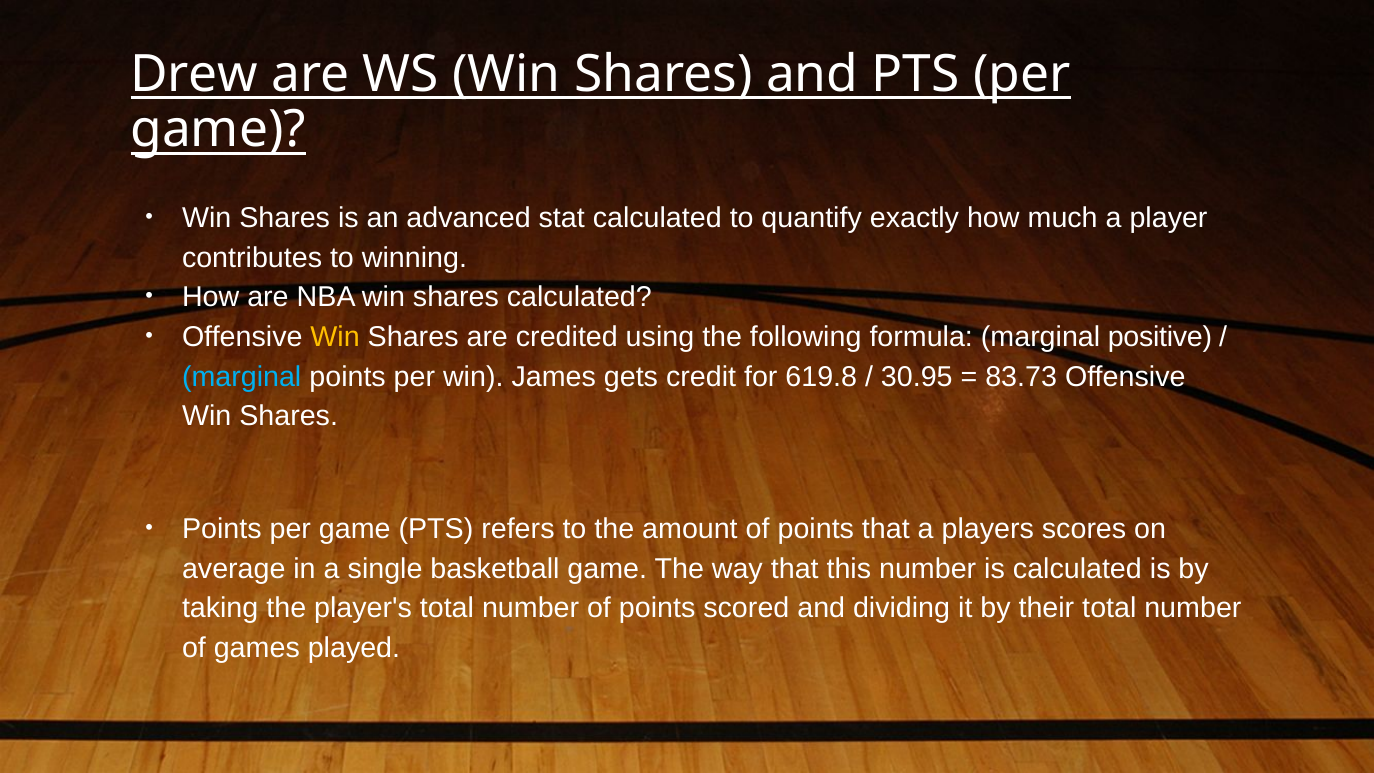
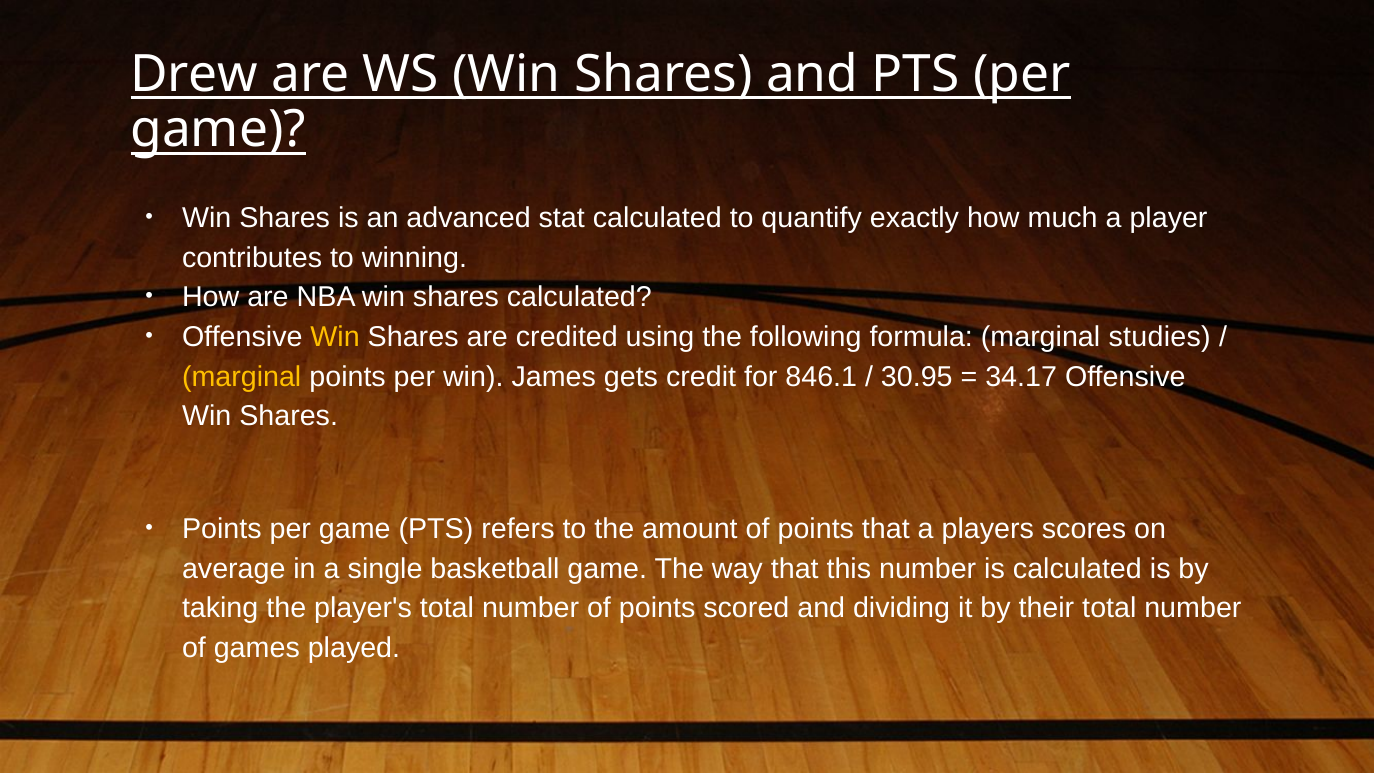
positive: positive -> studies
marginal at (242, 376) colour: light blue -> yellow
619.8: 619.8 -> 846.1
83.73: 83.73 -> 34.17
